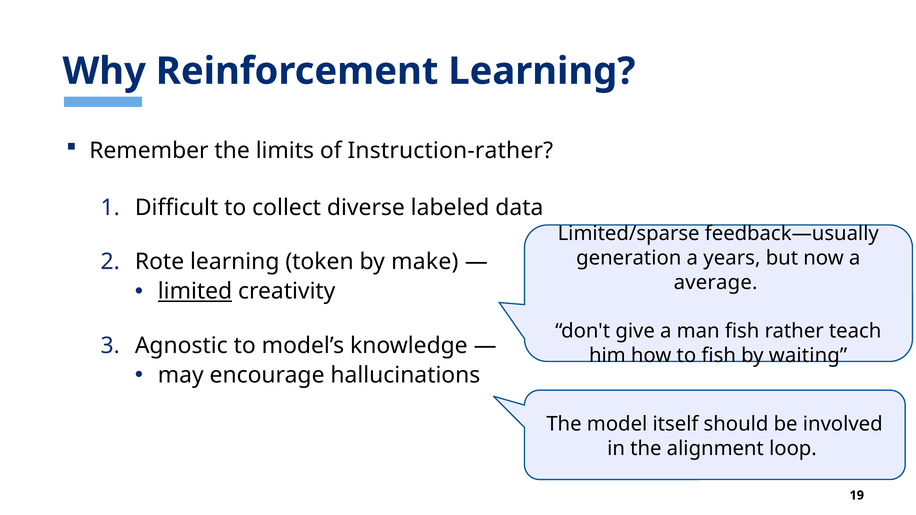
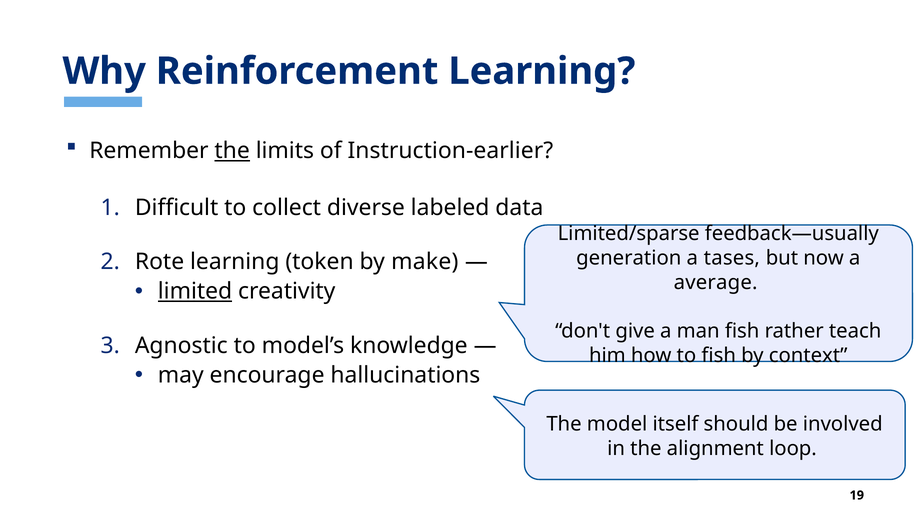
the at (232, 151) underline: none -> present
Instruction-rather: Instruction-rather -> Instruction-earlier
years: years -> tases
waiting: waiting -> context
